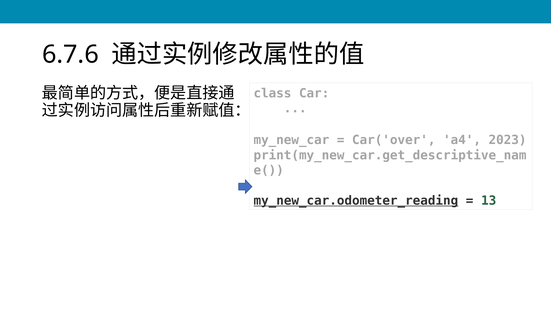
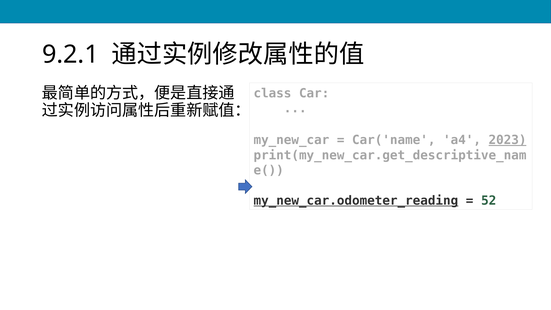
6.7.6: 6.7.6 -> 9.2.1
Car('over: Car('over -> Car('name
2023 underline: none -> present
13: 13 -> 52
